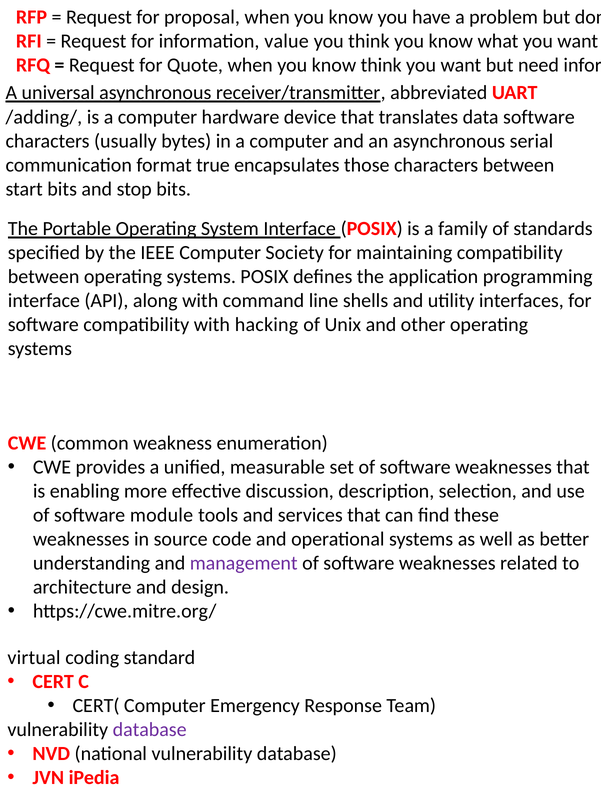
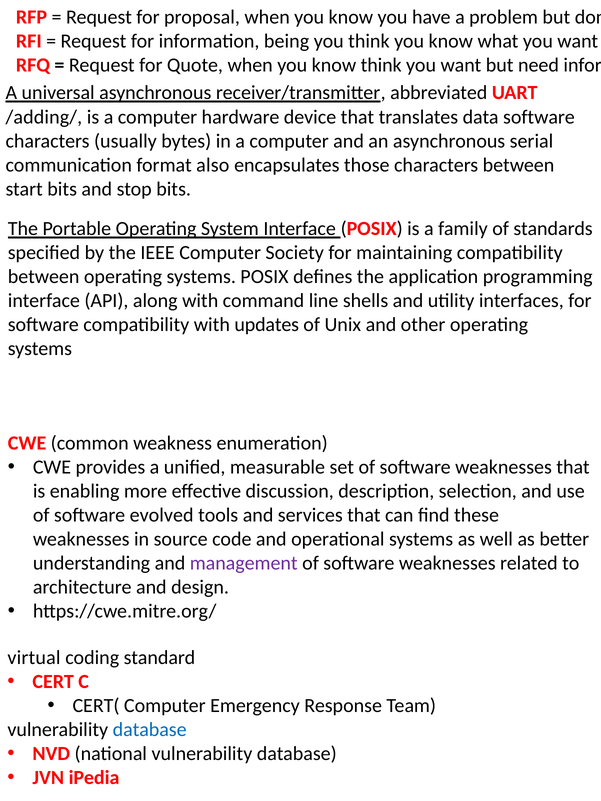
value: value -> being
true: true -> also
hacking: hacking -> updates
module: module -> evolved
database at (150, 730) colour: purple -> blue
